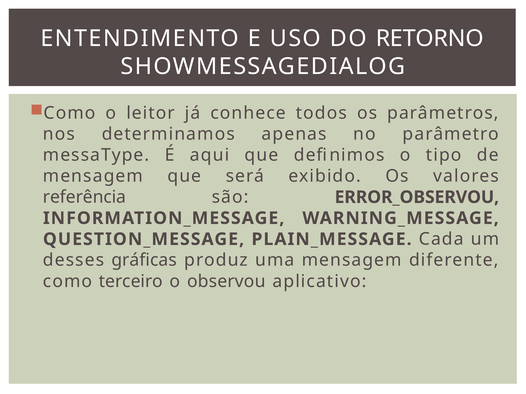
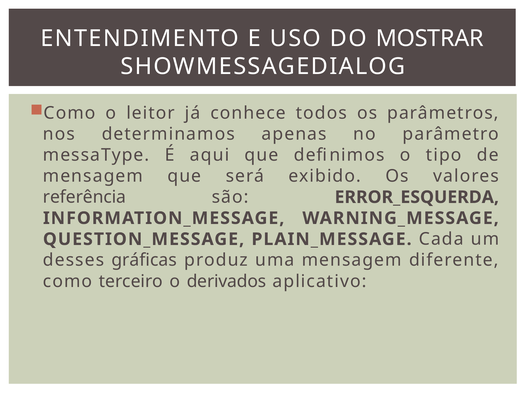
RETORNO: RETORNO -> MOSTRAR
ERROR_OBSERVOU: ERROR_OBSERVOU -> ERROR_ESQUERDA
observou: observou -> derivados
